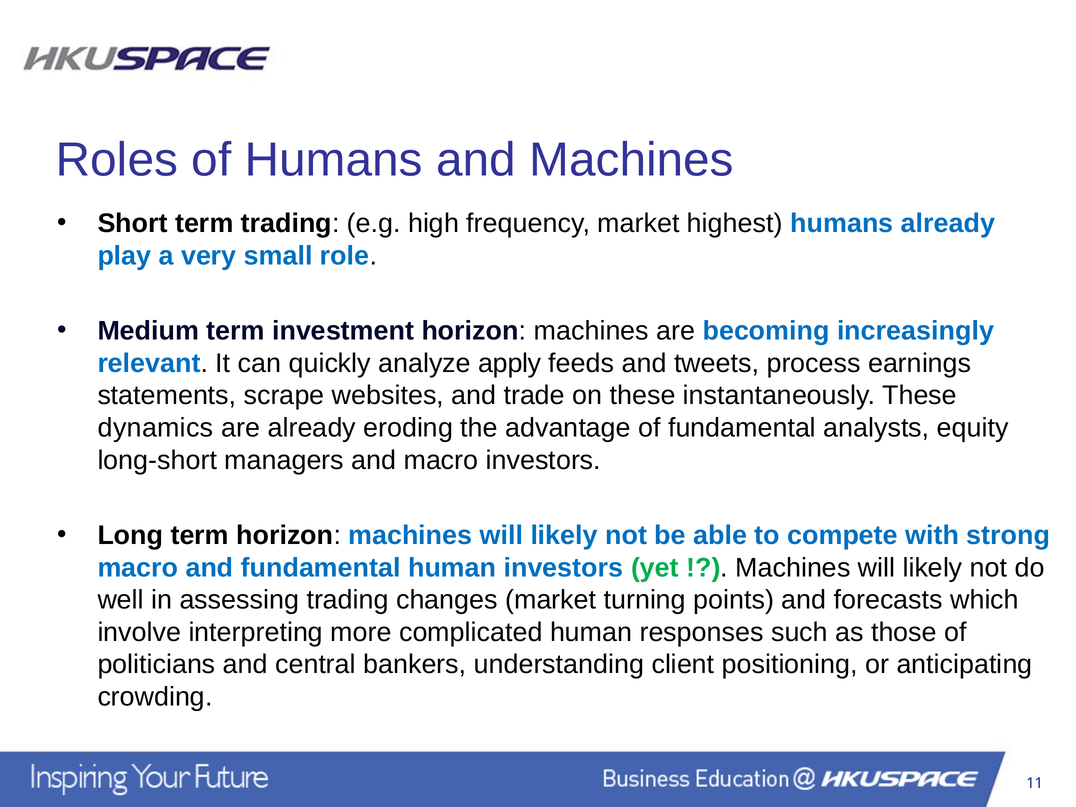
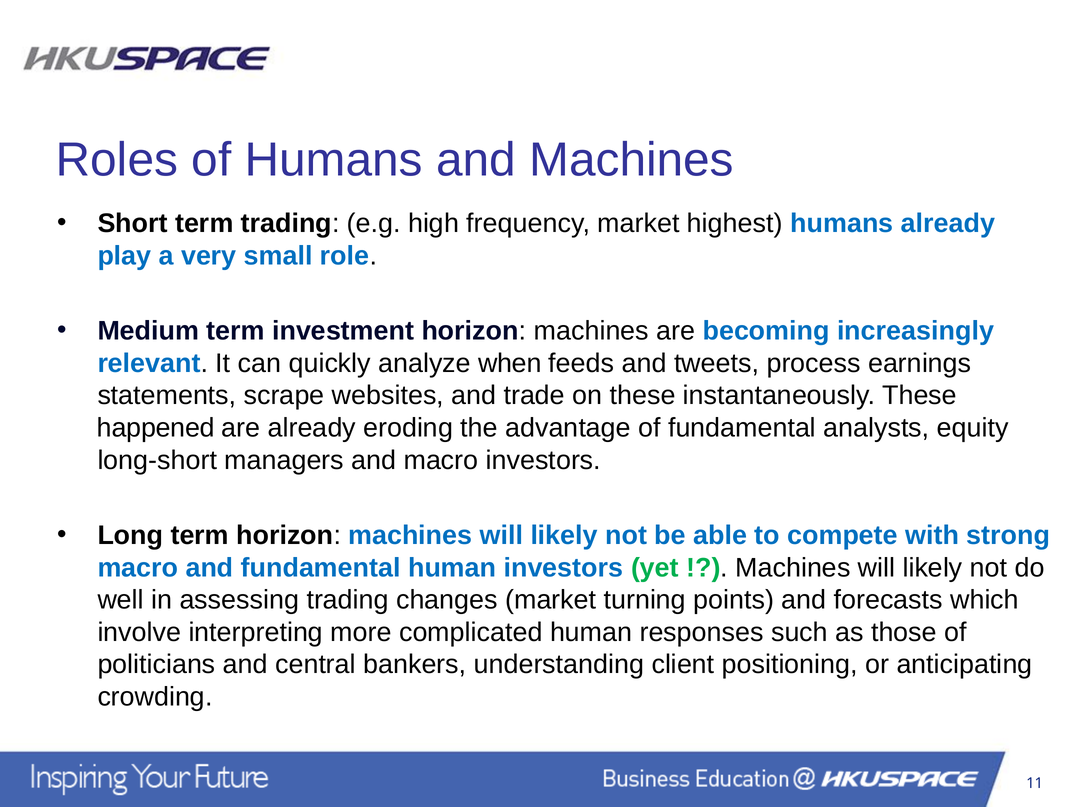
apply: apply -> when
dynamics: dynamics -> happened
